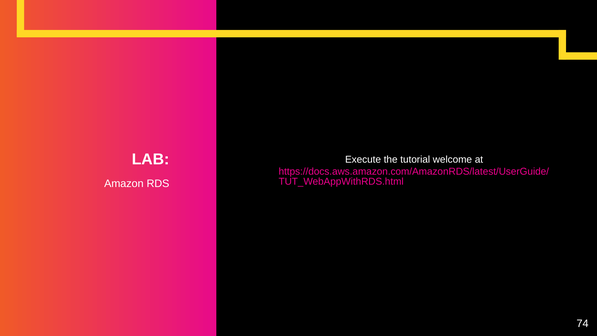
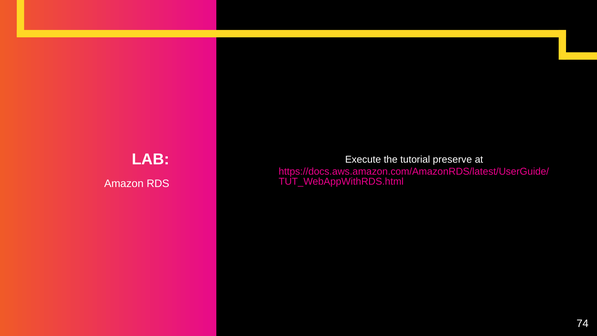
welcome: welcome -> preserve
